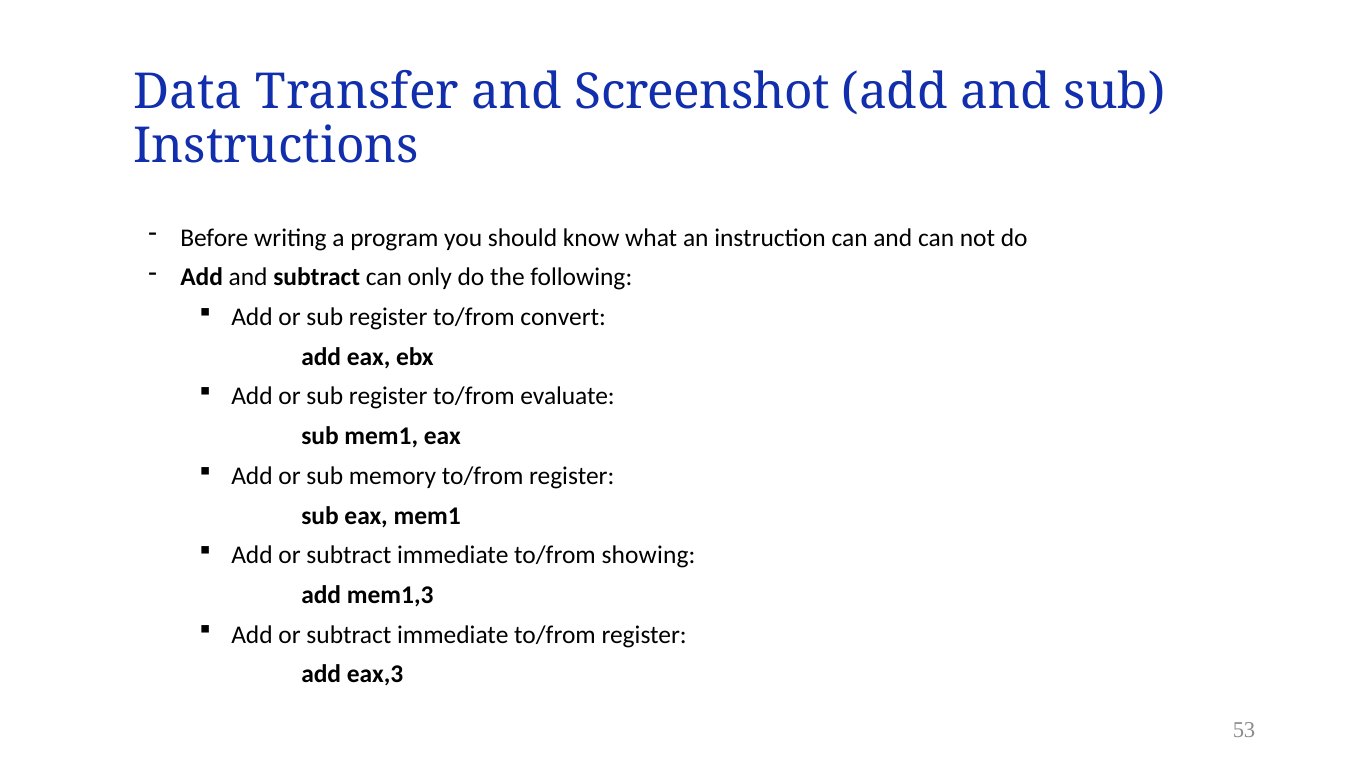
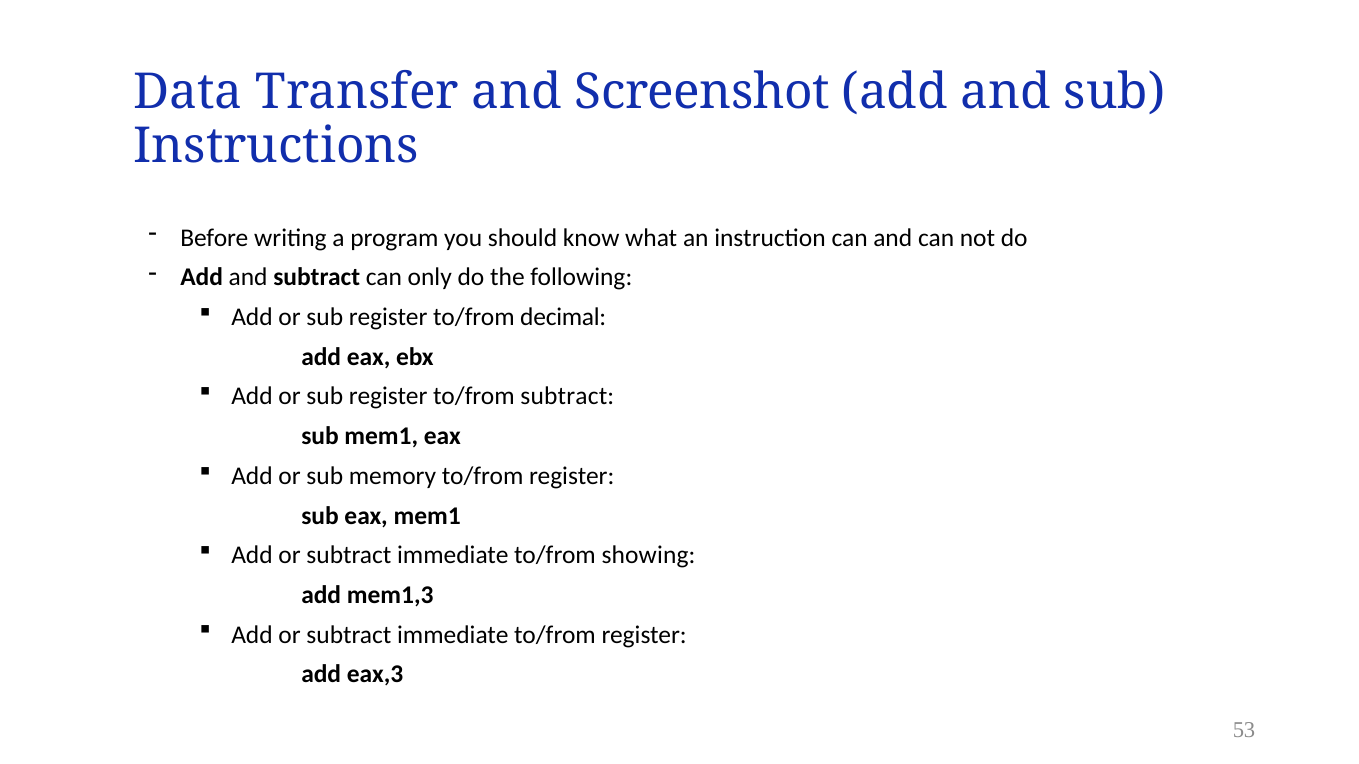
convert: convert -> decimal
to/from evaluate: evaluate -> subtract
